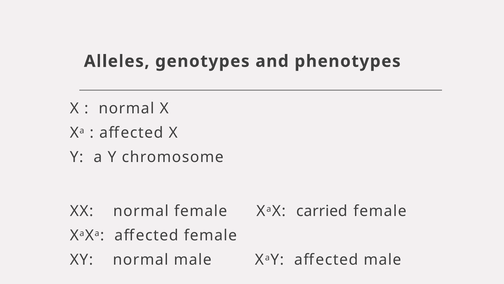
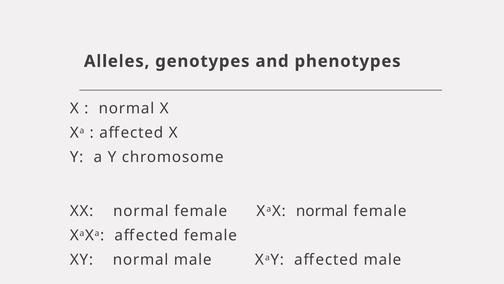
XaX carried: carried -> normal
